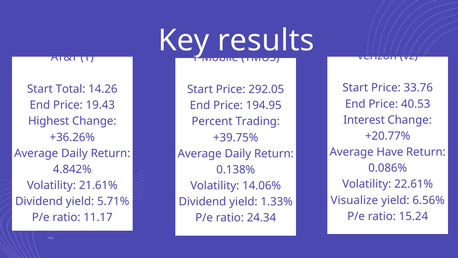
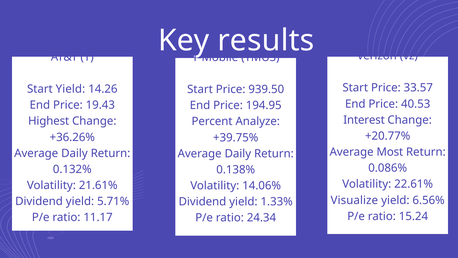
33.76: 33.76 -> 33.57
Start Total: Total -> Yield
292.05: 292.05 -> 939.50
Trading: Trading -> Analyze
Have: Have -> Most
4.842%: 4.842% -> 0.132%
